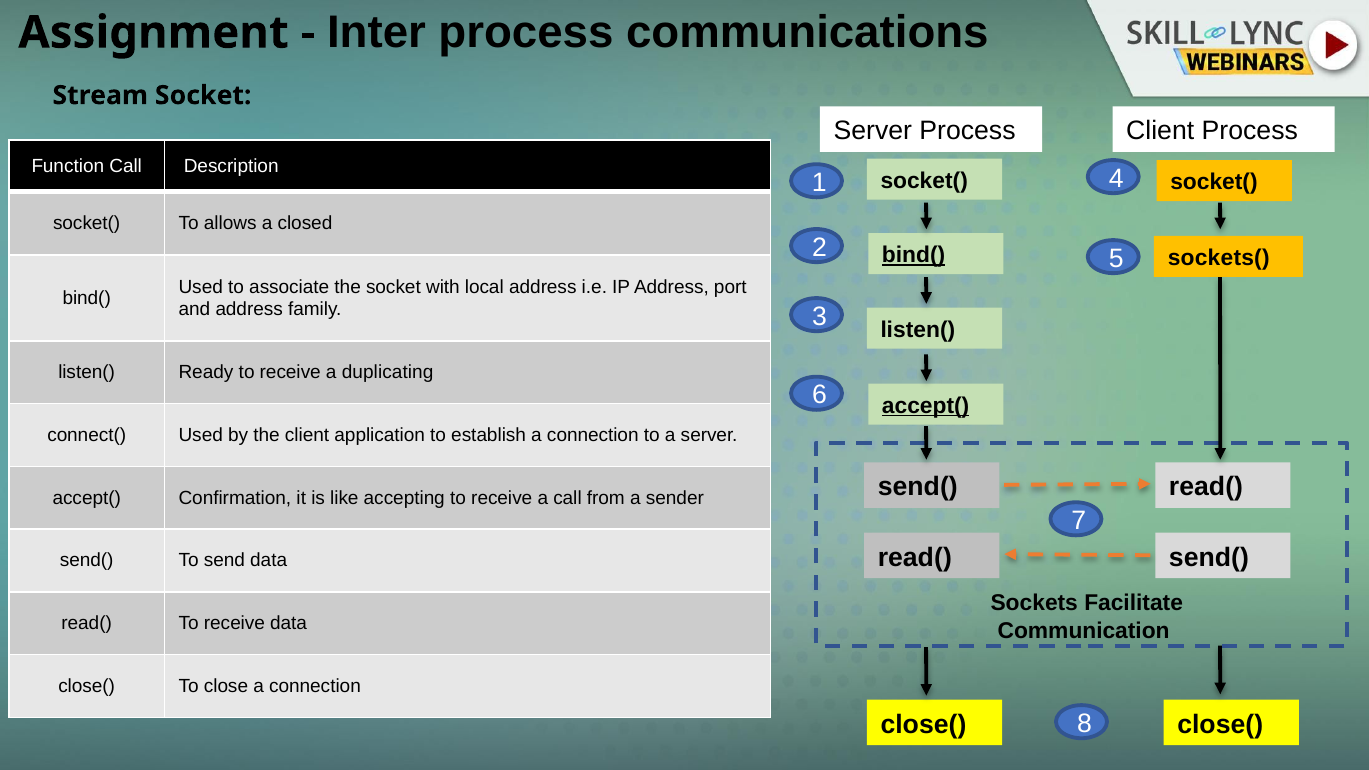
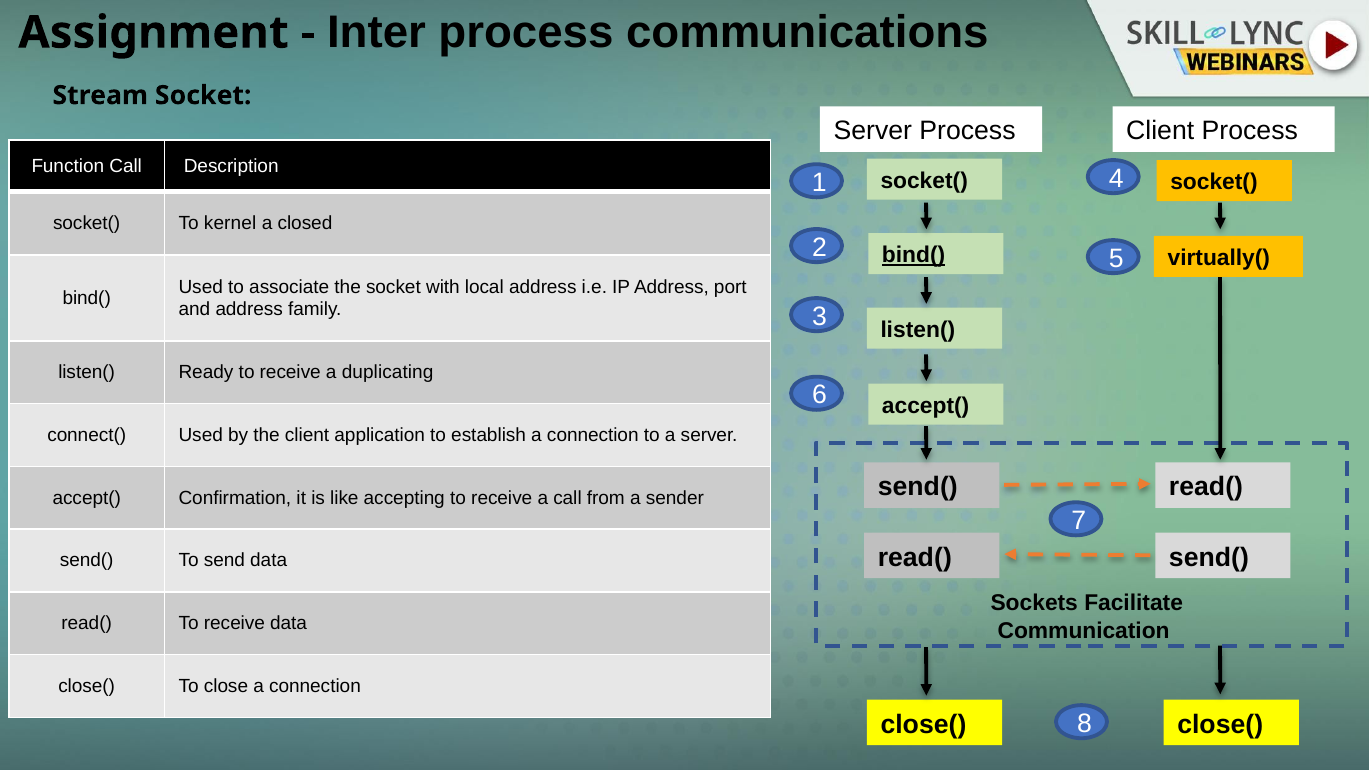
allows: allows -> kernel
sockets(: sockets( -> virtually(
accept( at (926, 406) underline: present -> none
